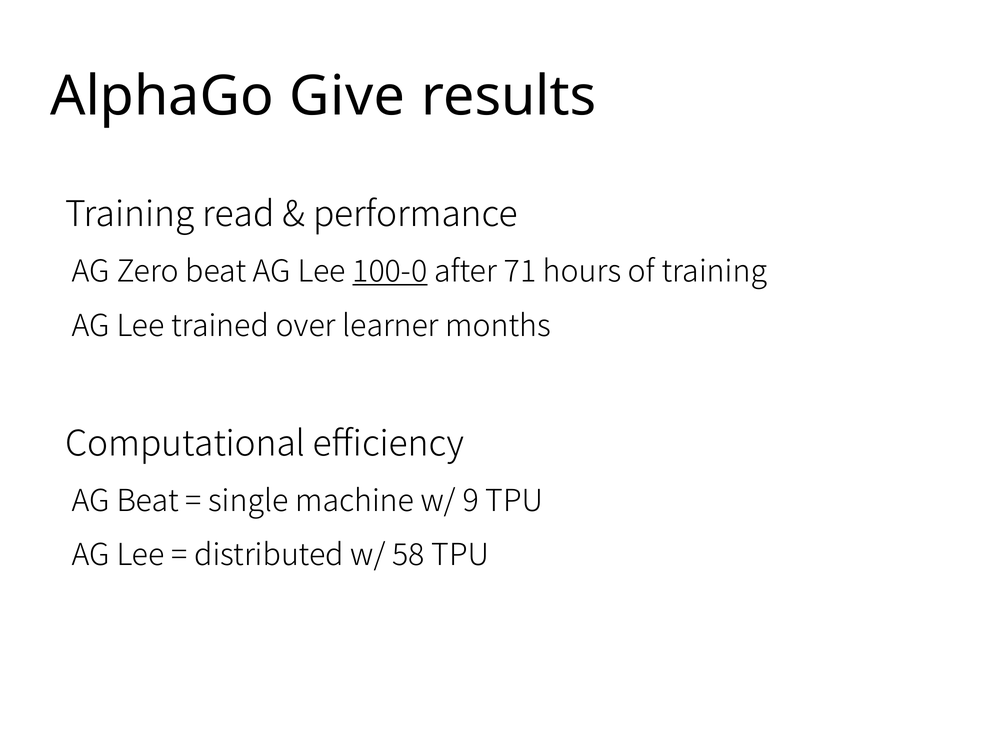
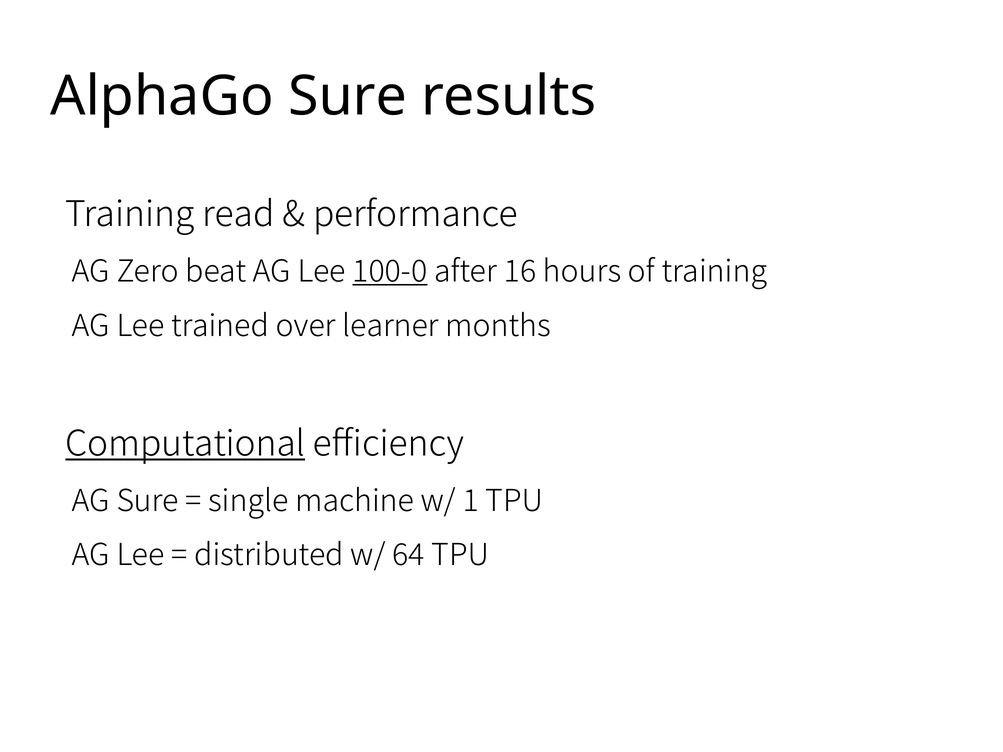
AlphaGo Give: Give -> Sure
71: 71 -> 16
Computational underline: none -> present
AG Beat: Beat -> Sure
9: 9 -> 1
58: 58 -> 64
